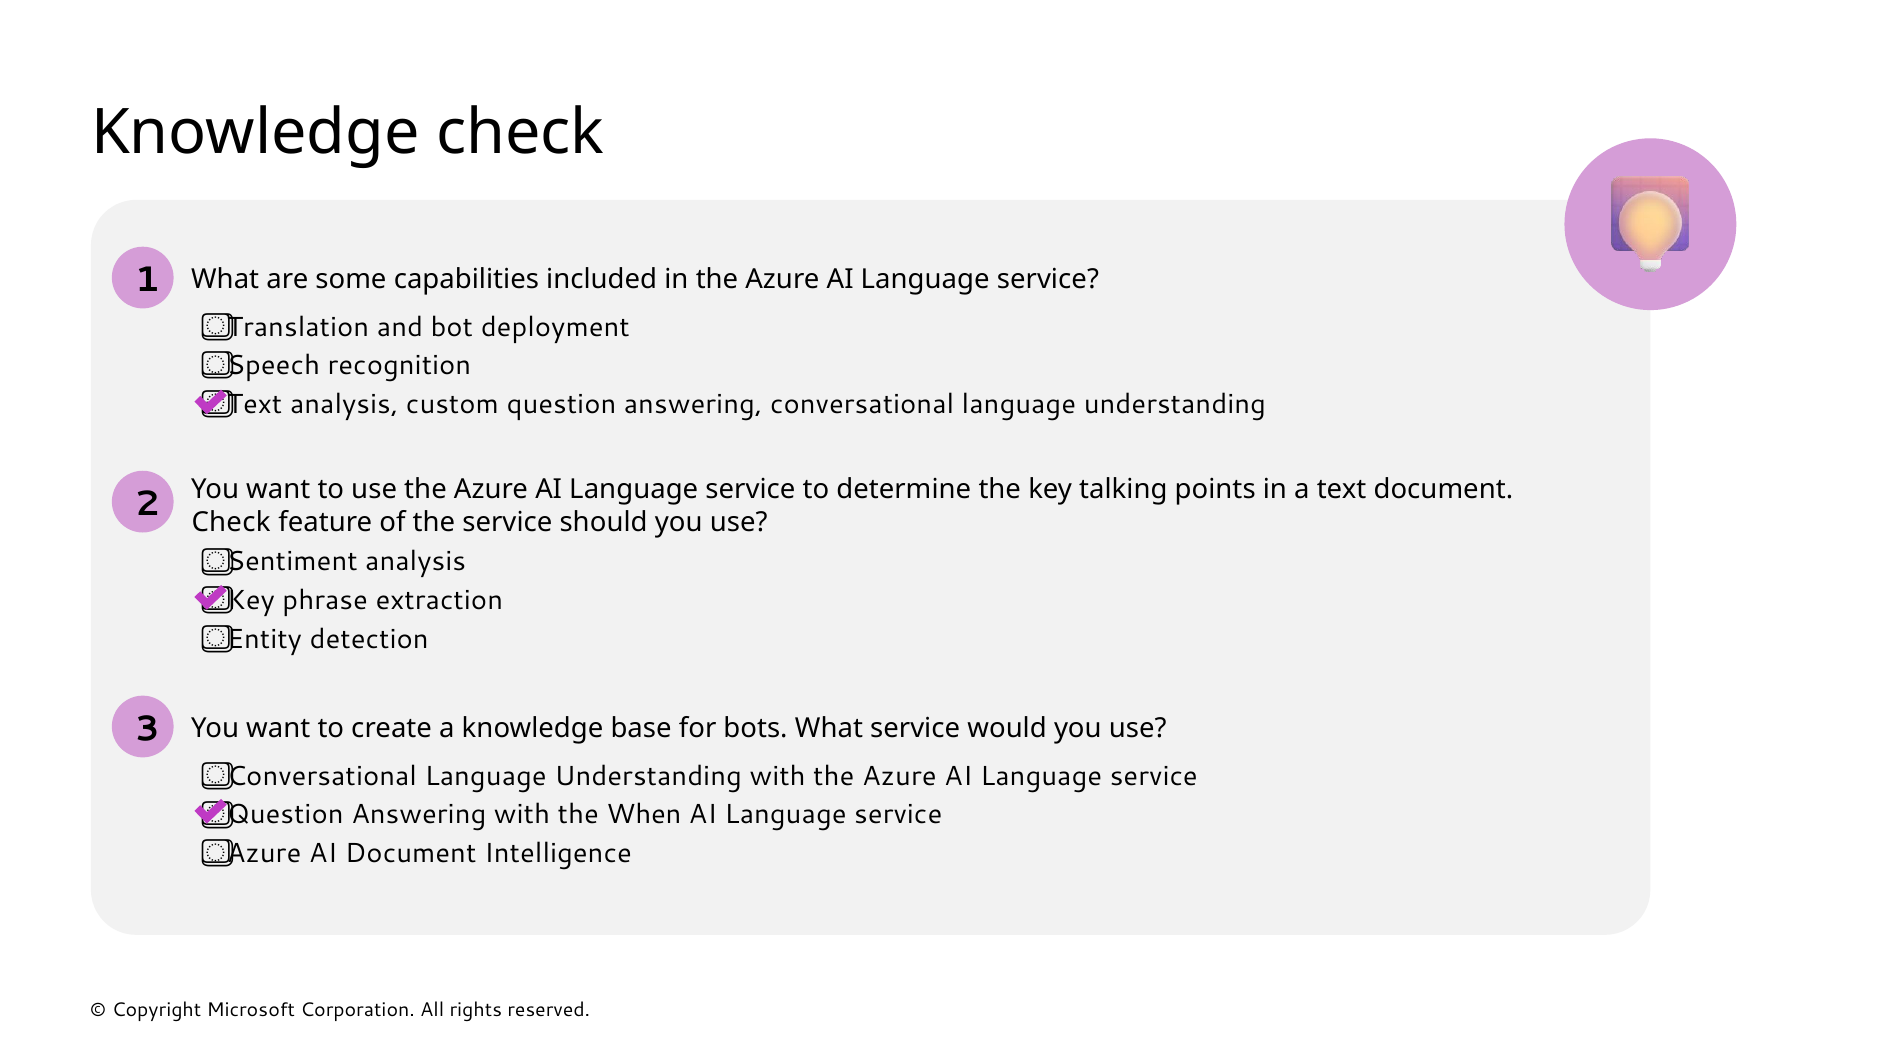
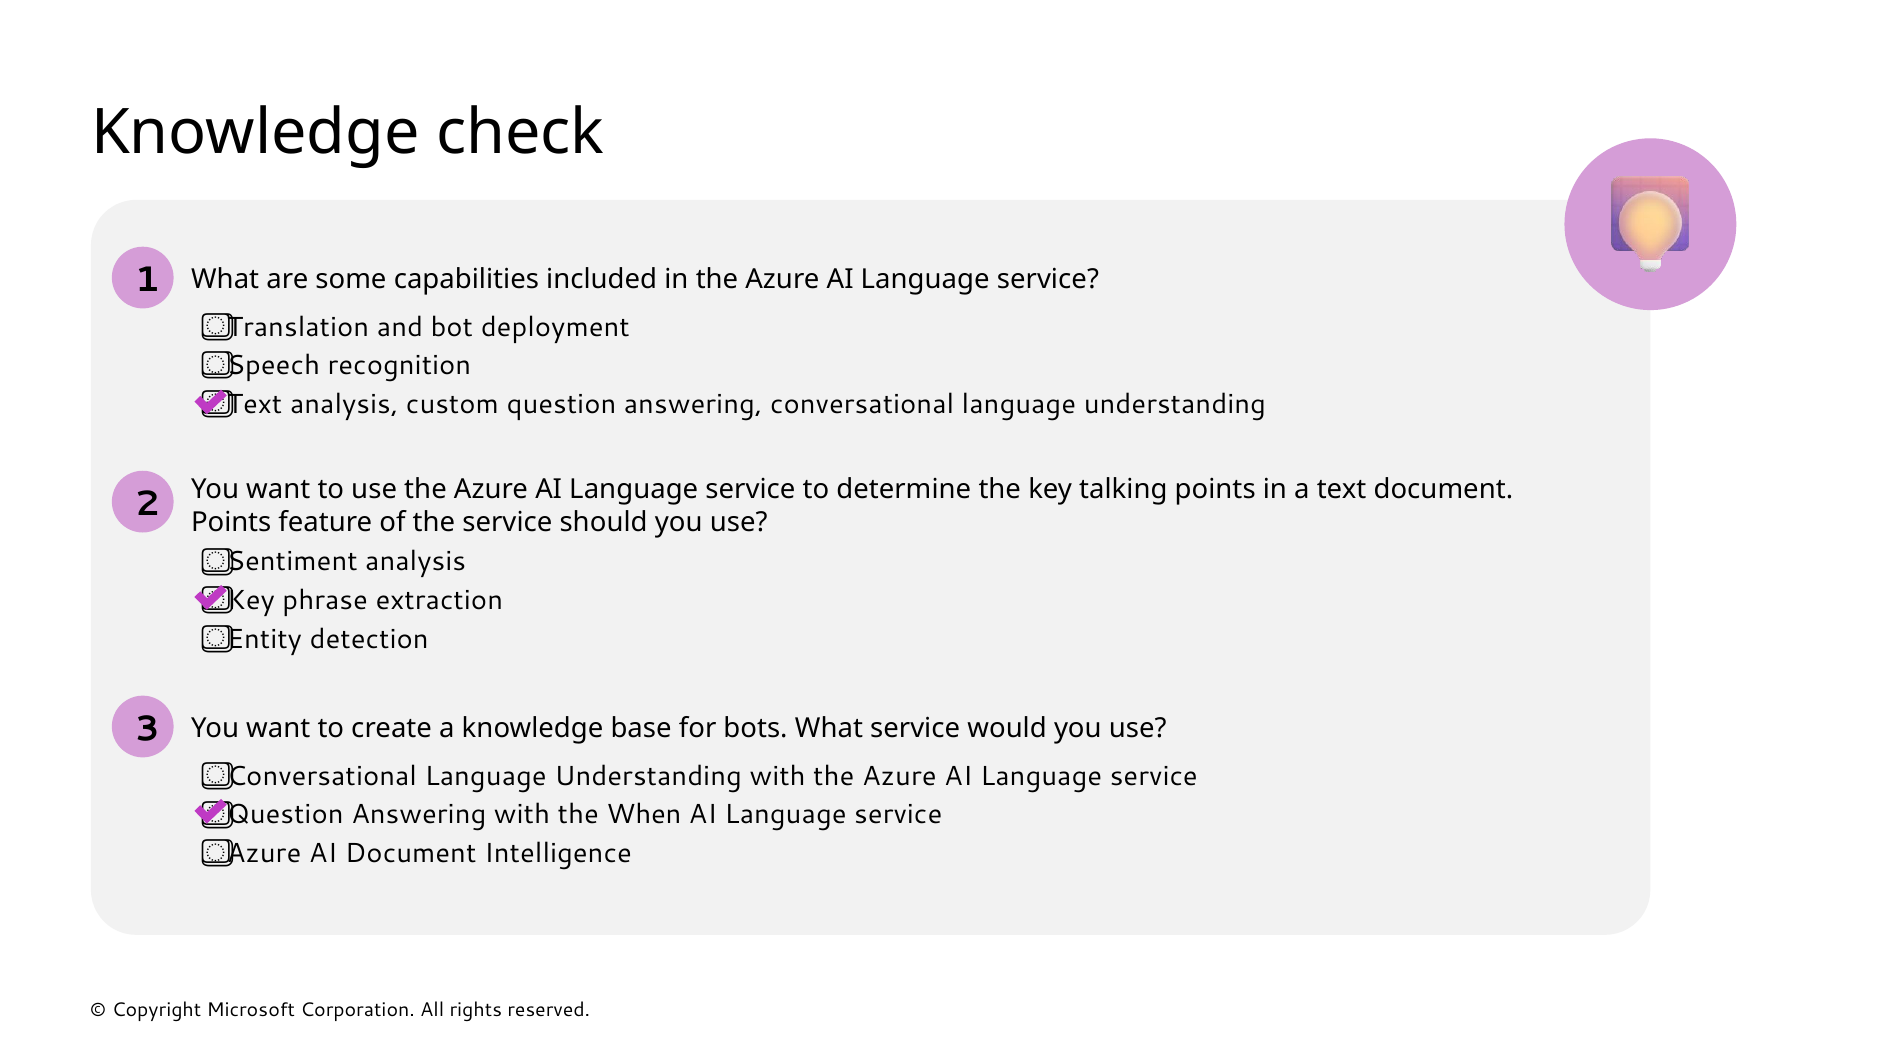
Check at (231, 522): Check -> Points
